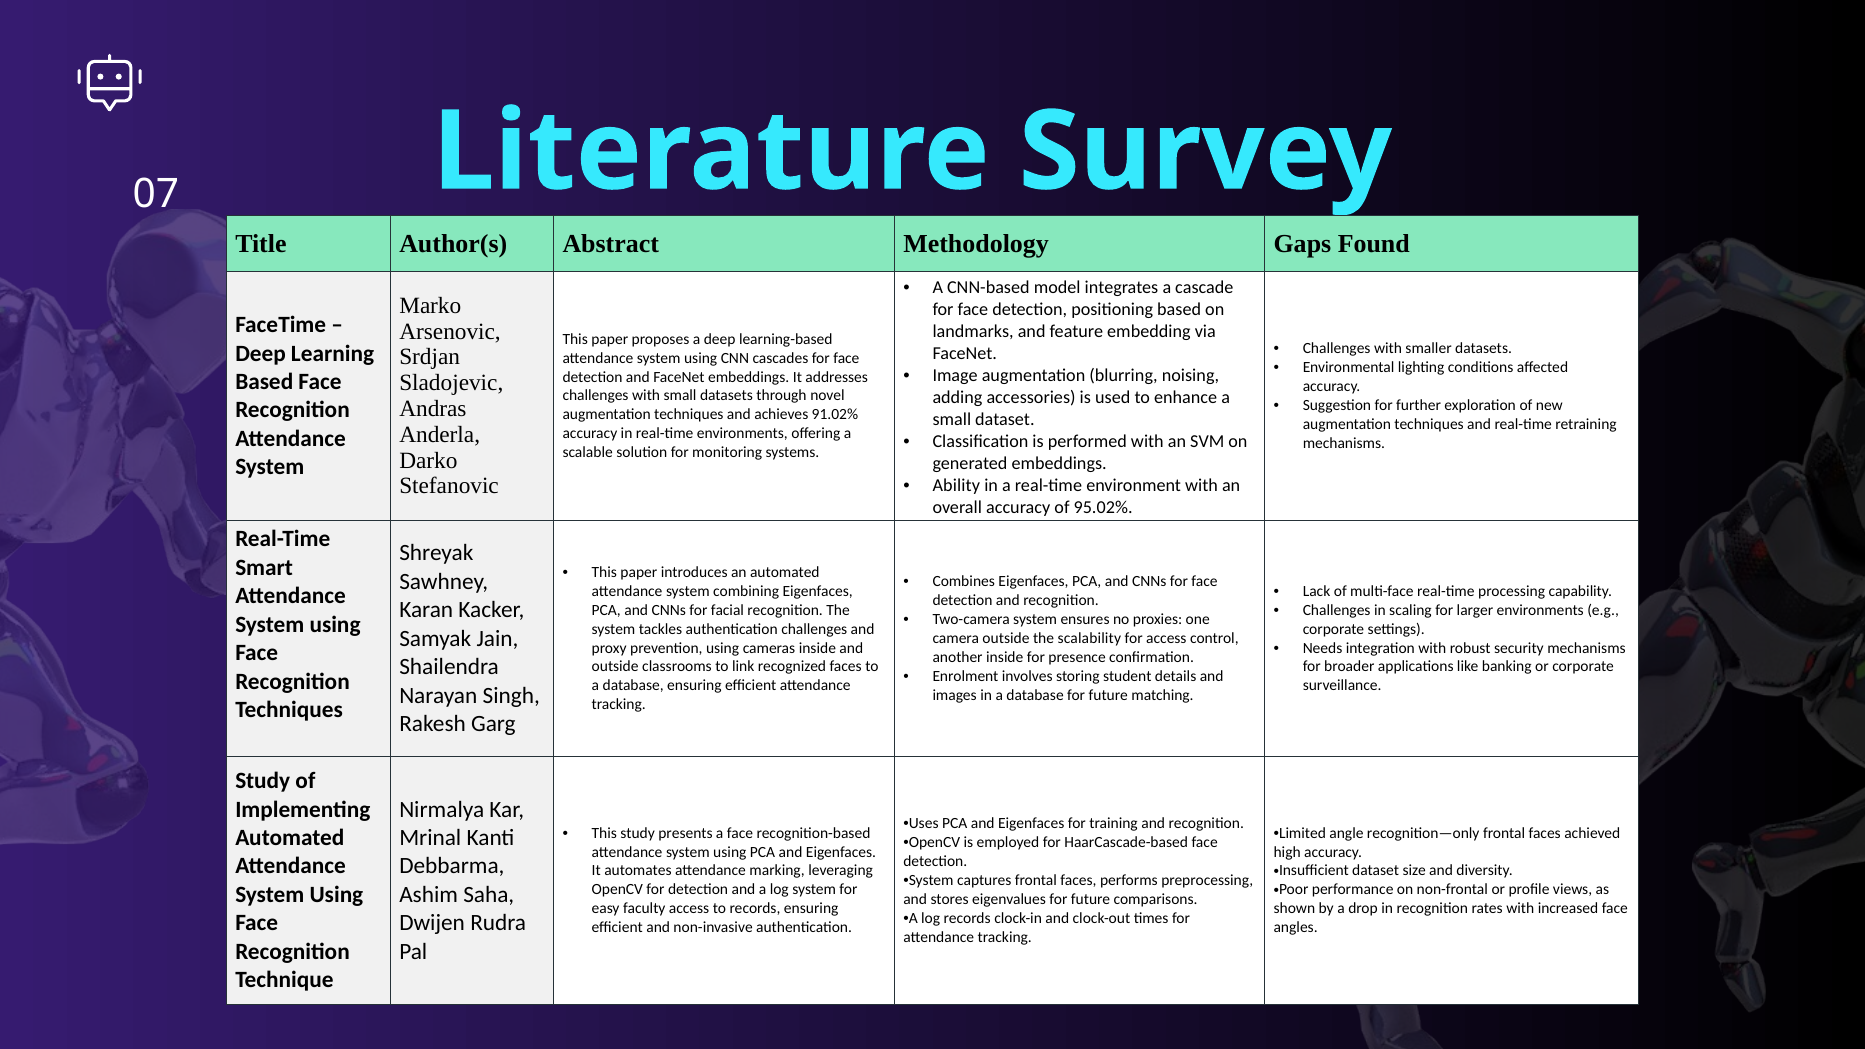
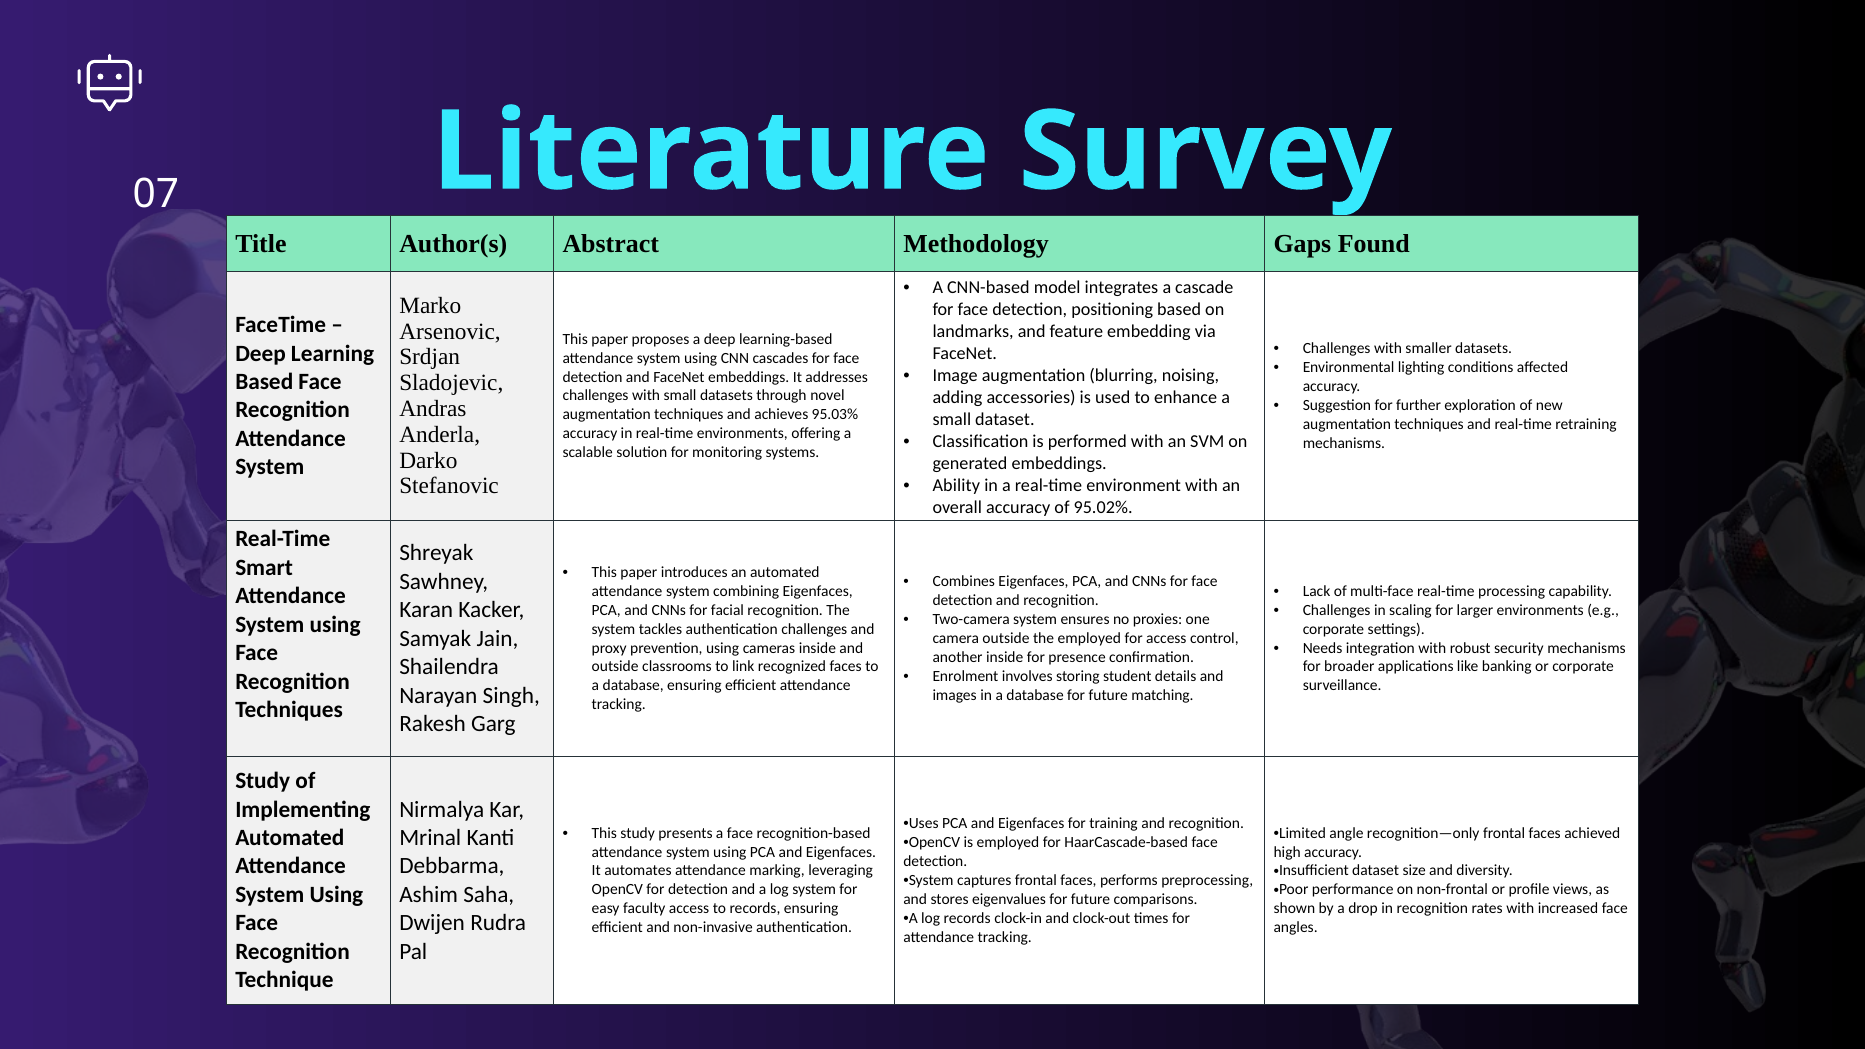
91.02%: 91.02% -> 95.03%
the scalability: scalability -> employed
